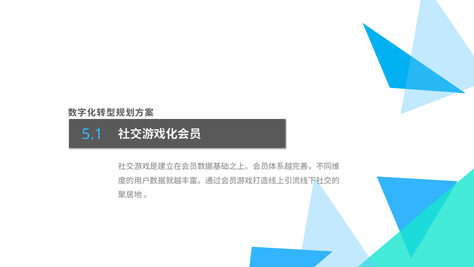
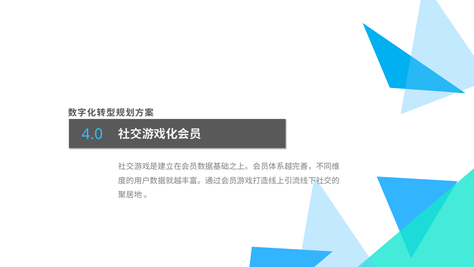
5.1: 5.1 -> 4.0
